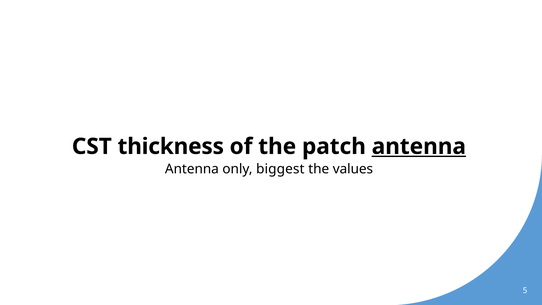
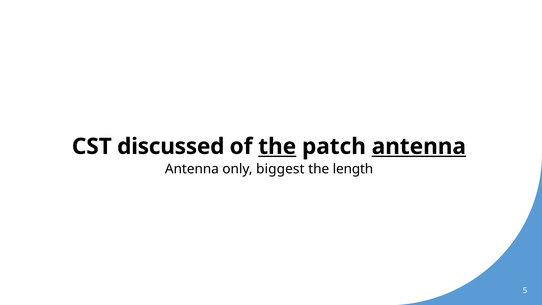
thickness: thickness -> discussed
the at (277, 146) underline: none -> present
values: values -> length
